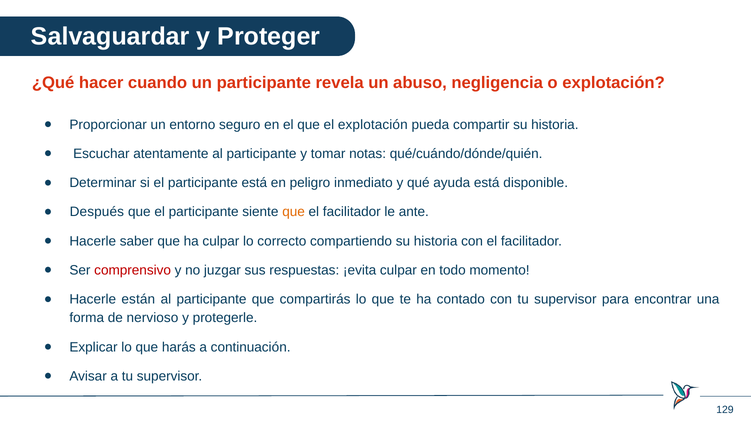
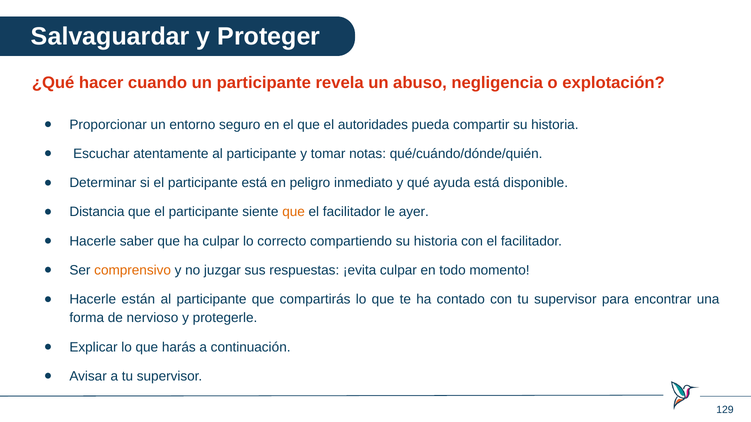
el explotación: explotación -> autoridades
Después: Después -> Distancia
ante: ante -> ayer
comprensivo colour: red -> orange
